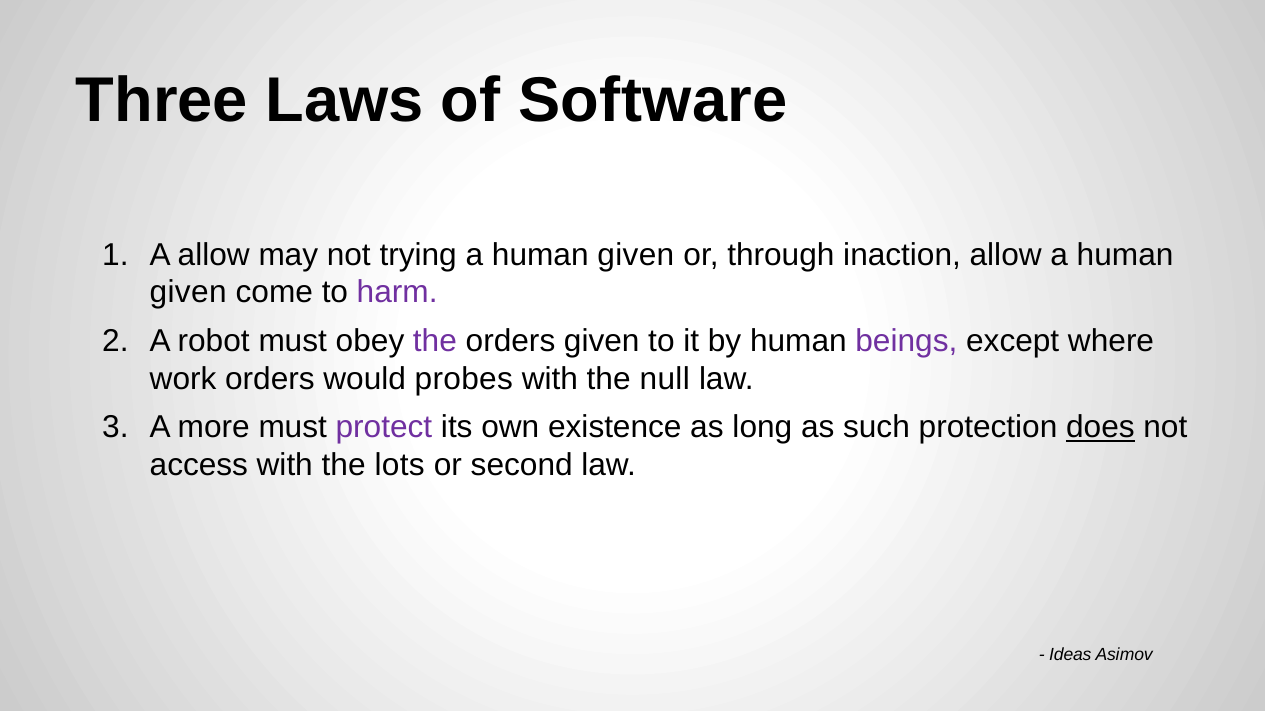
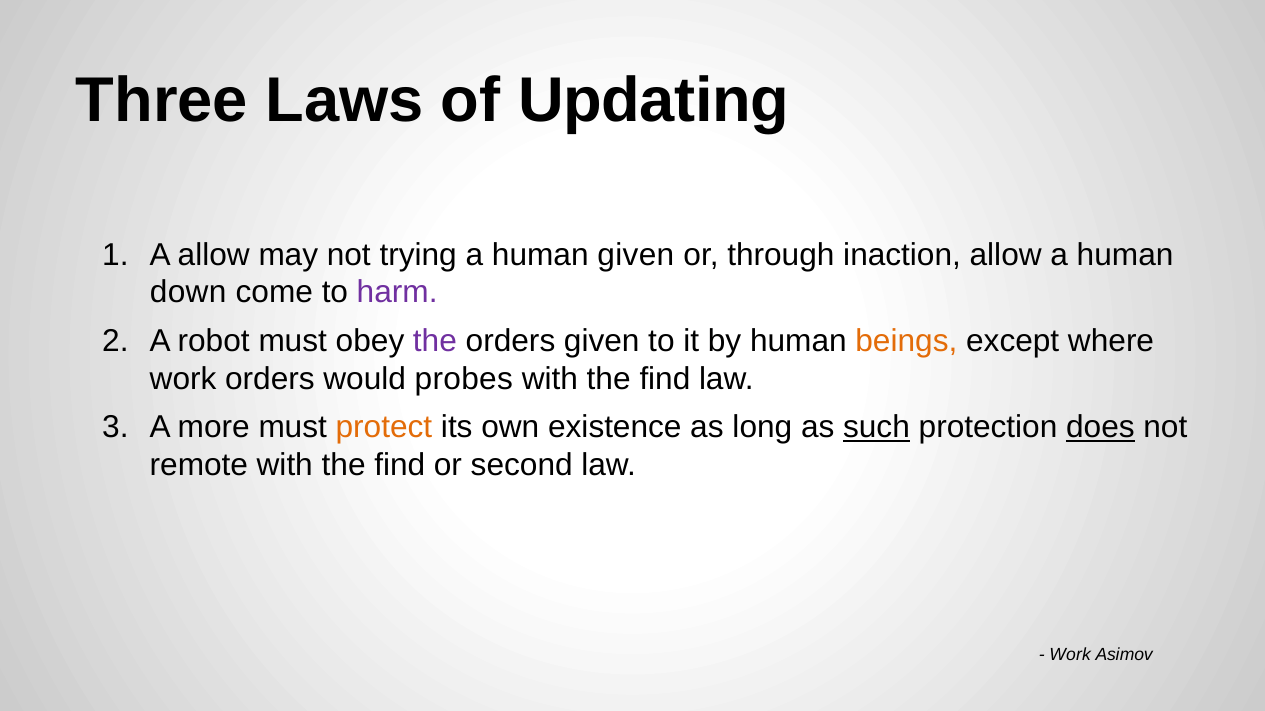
Software: Software -> Updating
given at (188, 293): given -> down
beings colour: purple -> orange
null at (665, 379): null -> find
protect colour: purple -> orange
such underline: none -> present
access: access -> remote
lots at (400, 466): lots -> find
Ideas at (1070, 655): Ideas -> Work
